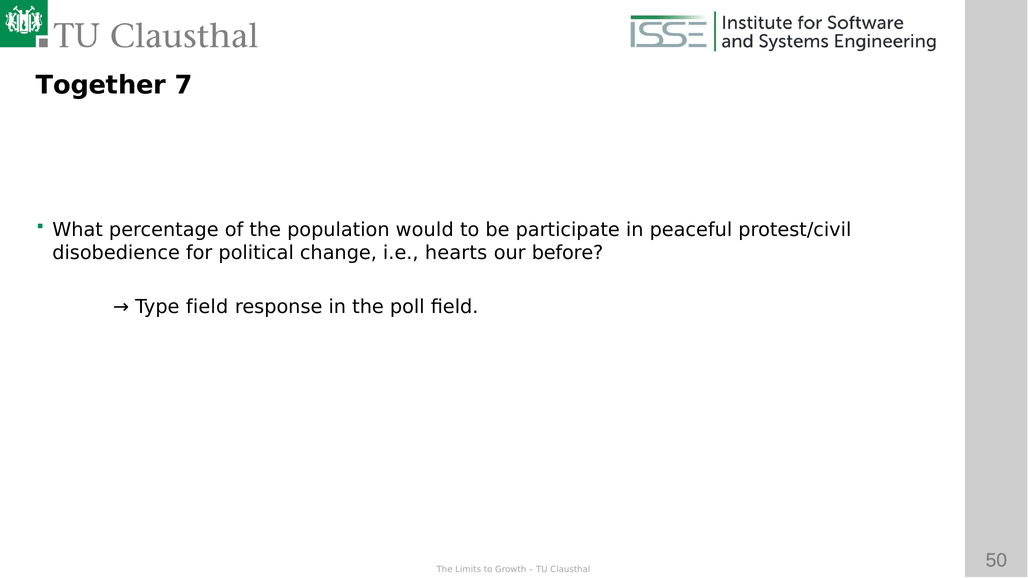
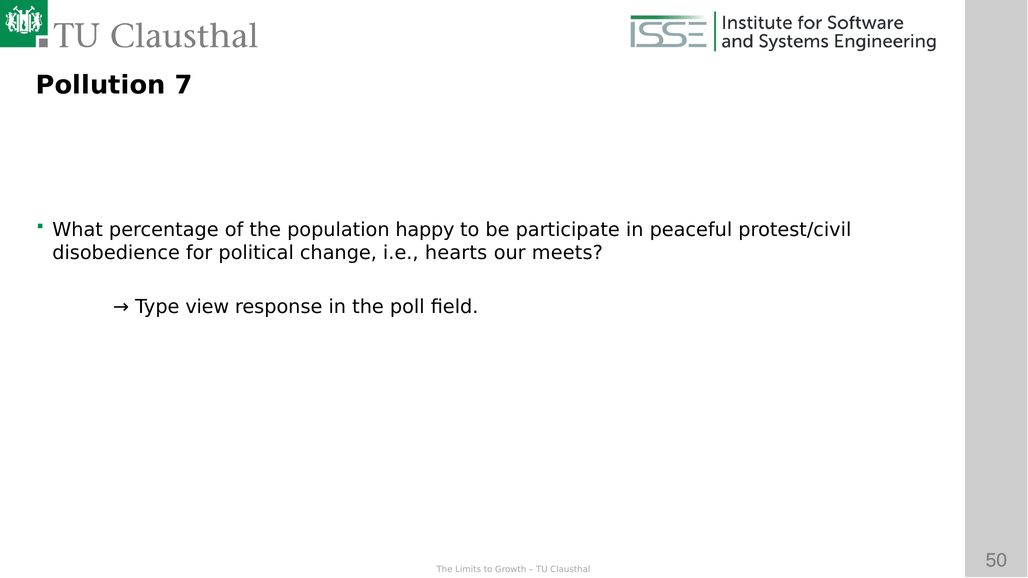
Together: Together -> Pollution
would: would -> happy
before: before -> meets
Type field: field -> view
